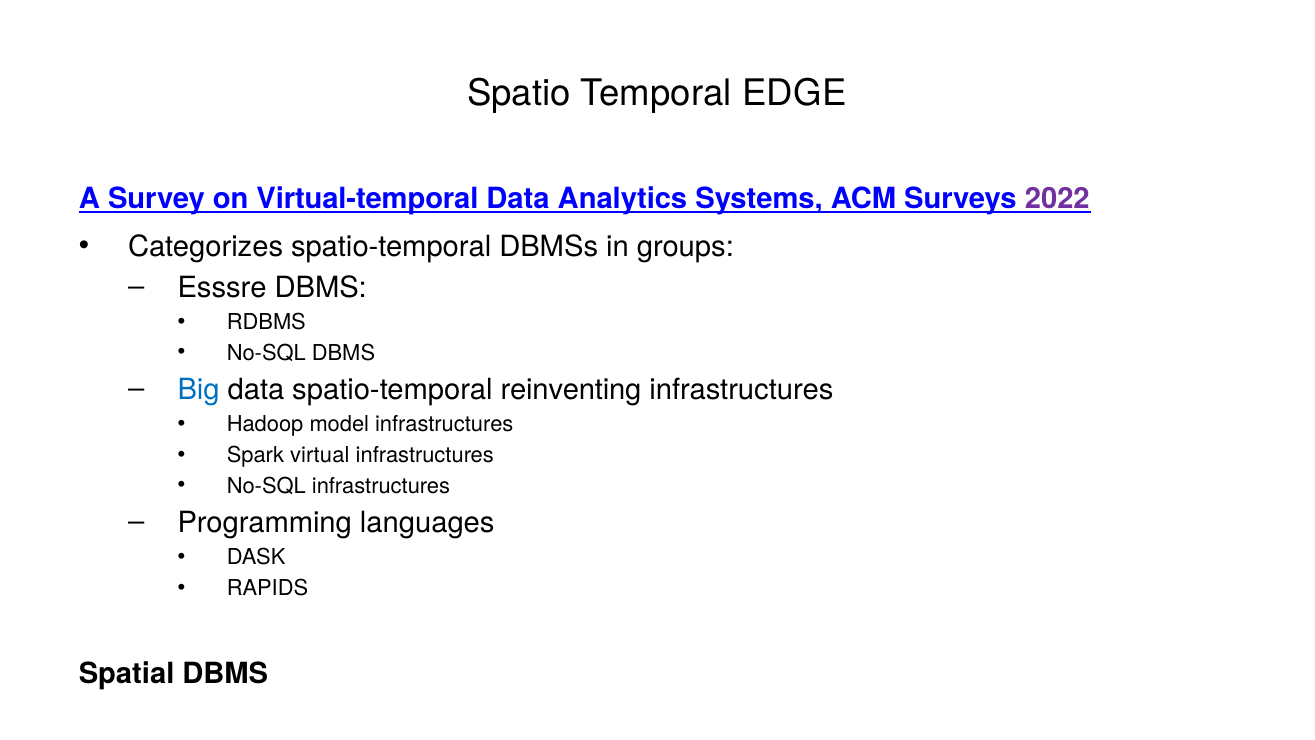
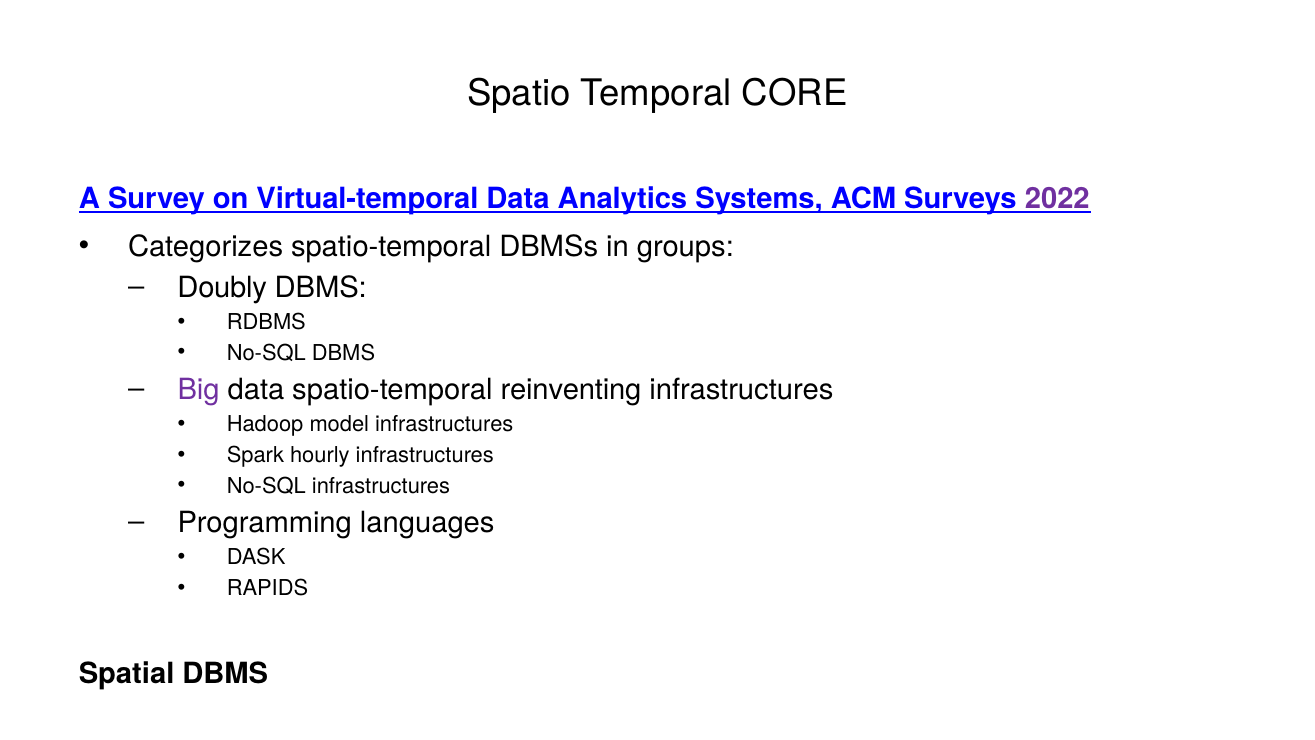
EDGE: EDGE -> CORE
Esssre: Esssre -> Doubly
Big colour: blue -> purple
virtual: virtual -> hourly
